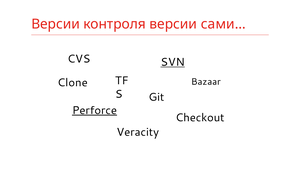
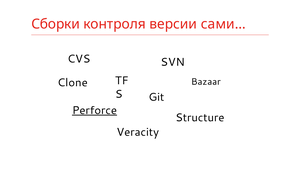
Версии at (56, 24): Версии -> Сборки
SVN underline: present -> none
Checkout: Checkout -> Structure
